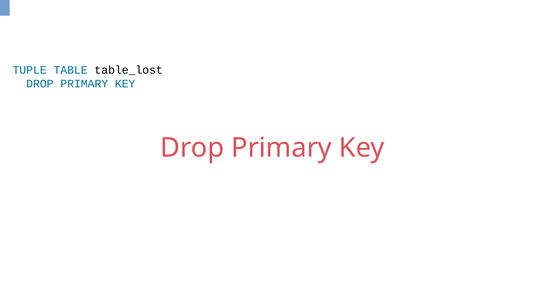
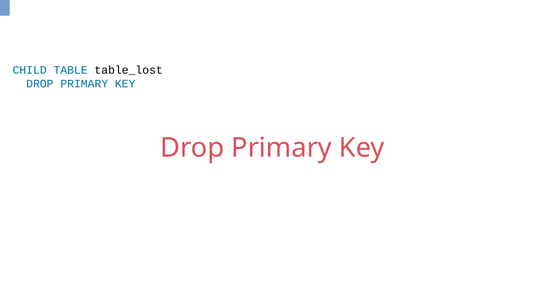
TUPLE: TUPLE -> CHILD
